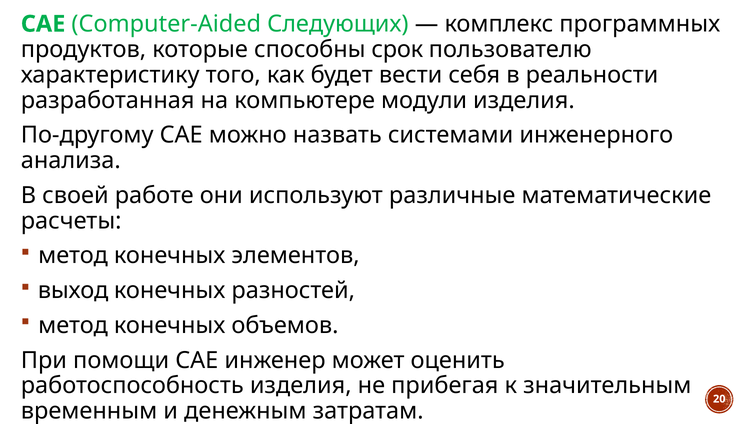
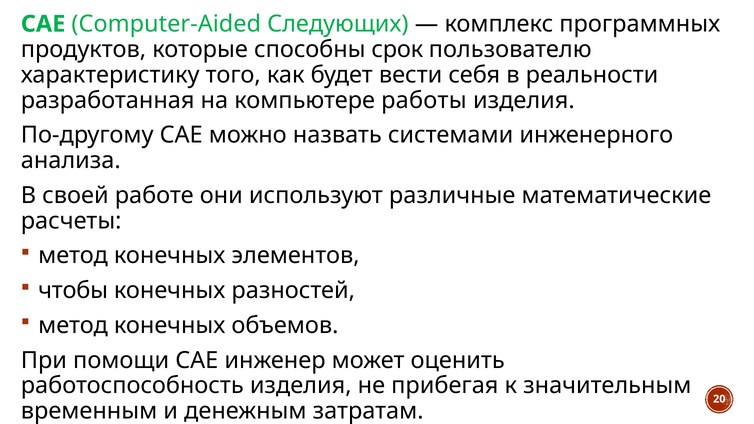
модули: модули -> работы
выход: выход -> чтобы
